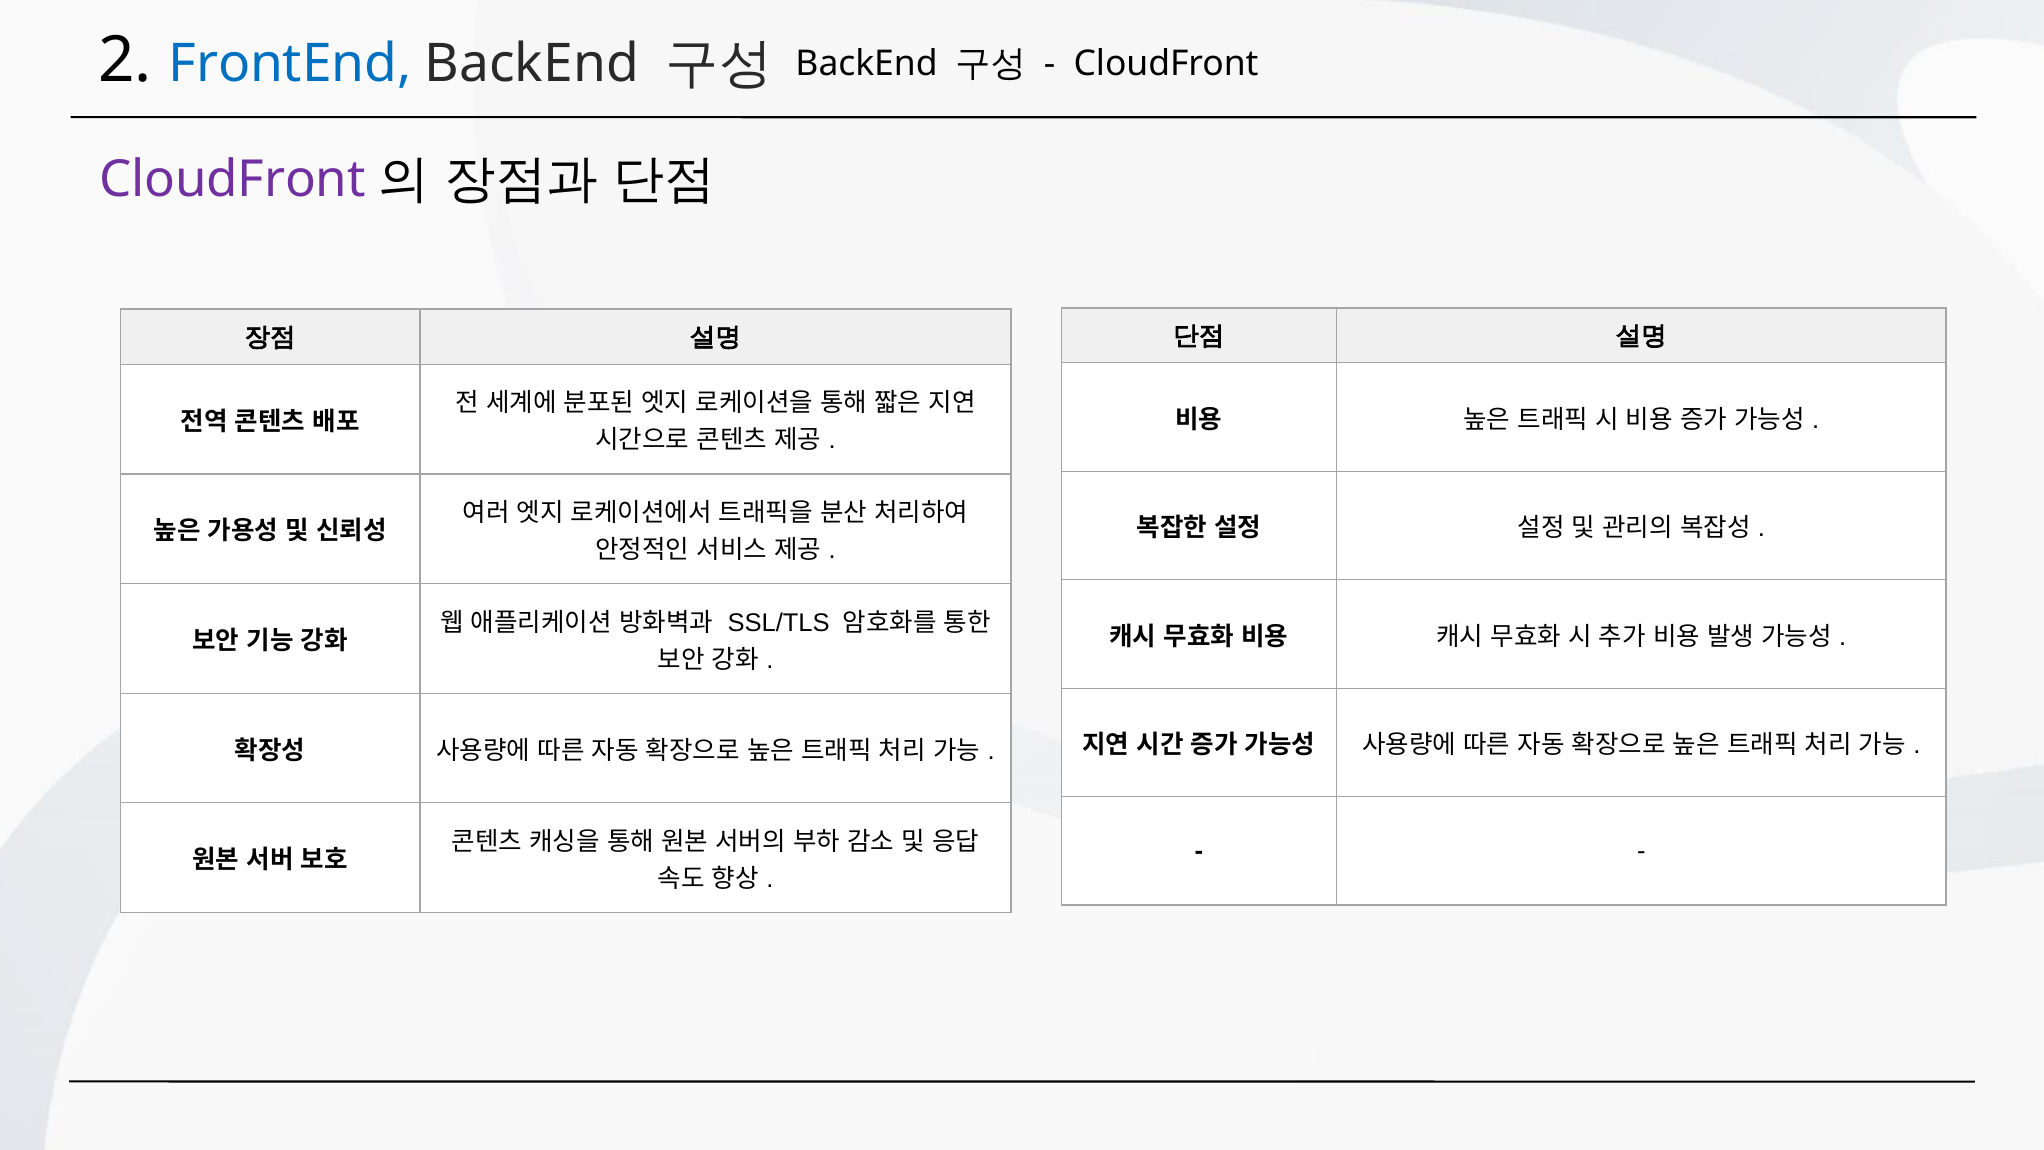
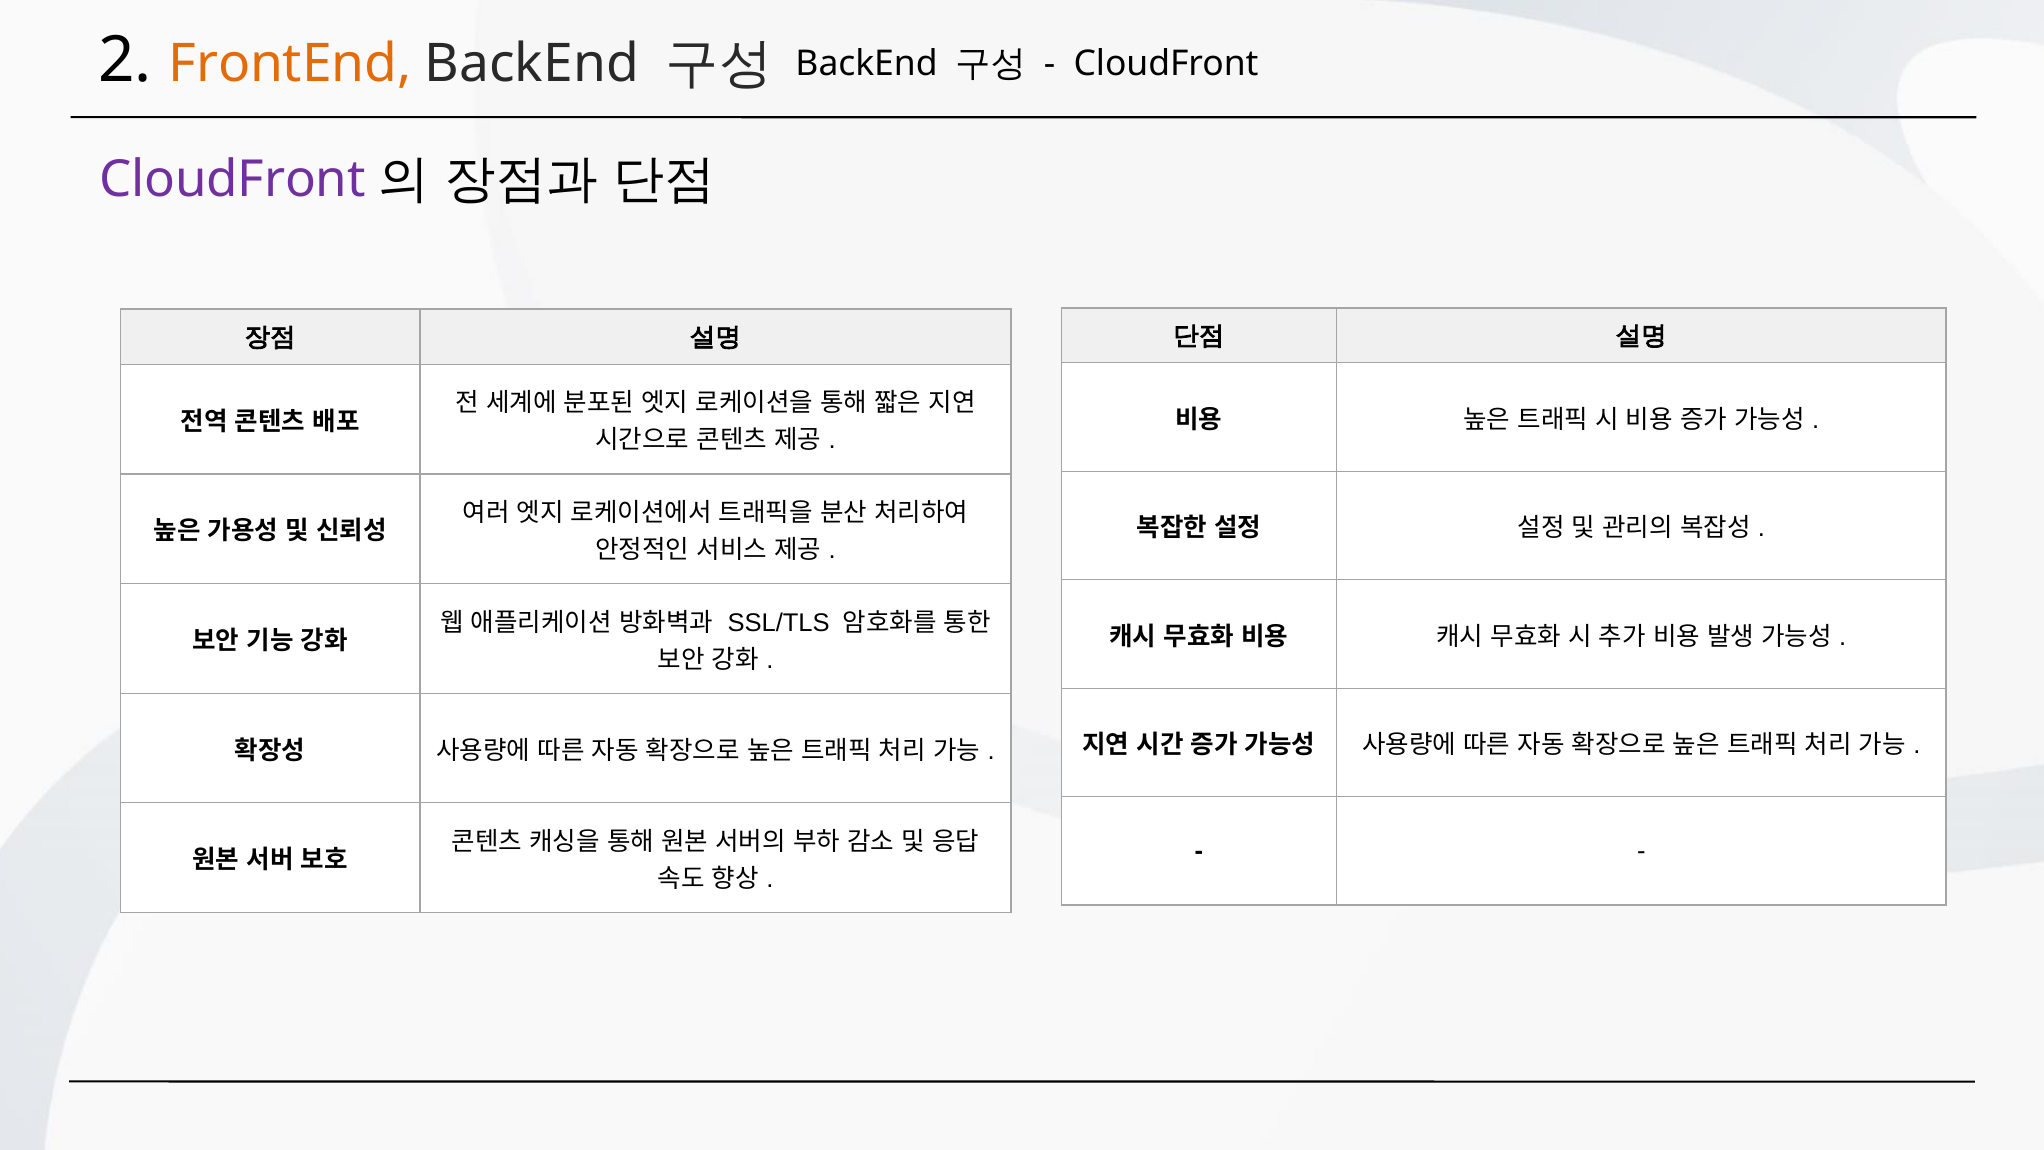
FrontEnd colour: blue -> orange
